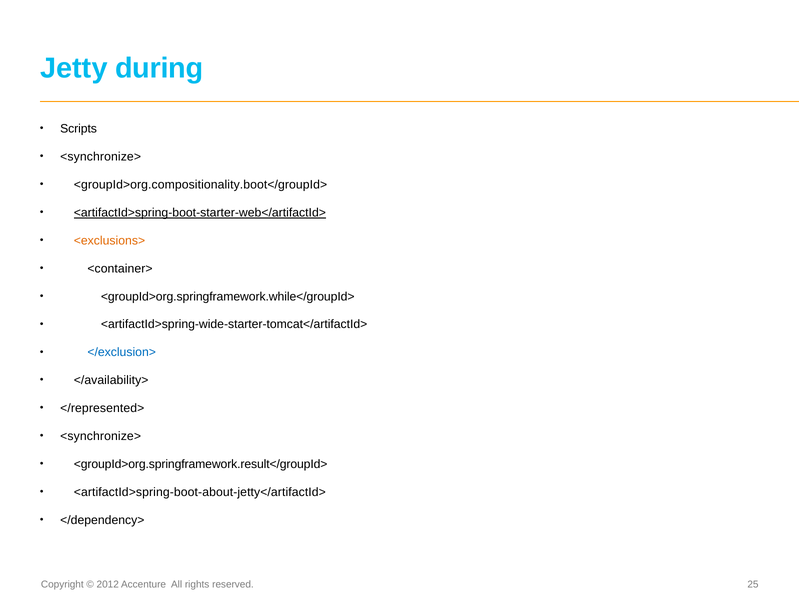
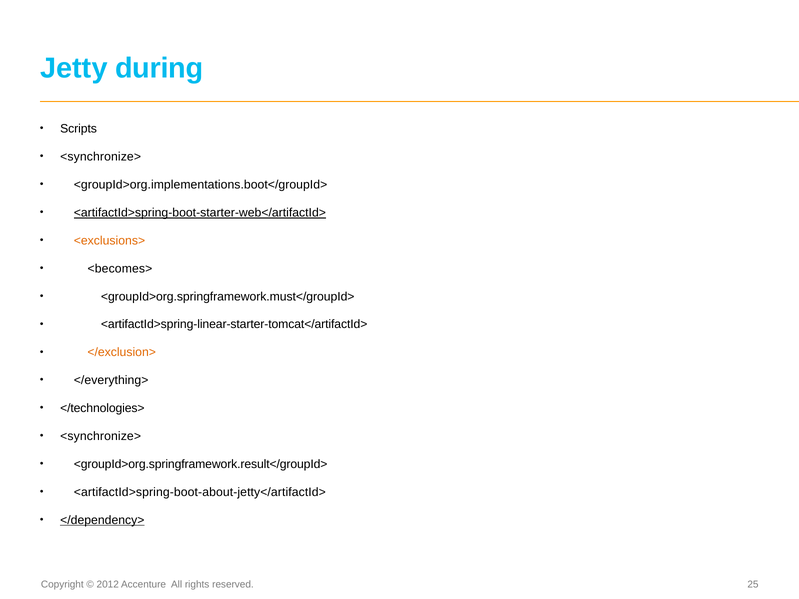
<groupId>org.compositionality.boot</groupId>: <groupId>org.compositionality.boot</groupId> -> <groupId>org.implementations.boot</groupId>
<container>: <container> -> <becomes>
<groupId>org.springframework.while</groupId>: <groupId>org.springframework.while</groupId> -> <groupId>org.springframework.must</groupId>
<artifactId>spring-wide-starter-tomcat</artifactId>: <artifactId>spring-wide-starter-tomcat</artifactId> -> <artifactId>spring-linear-starter-tomcat</artifactId>
</exclusion> colour: blue -> orange
</availability>: </availability> -> </everything>
</represented>: </represented> -> </technologies>
</dependency> underline: none -> present
